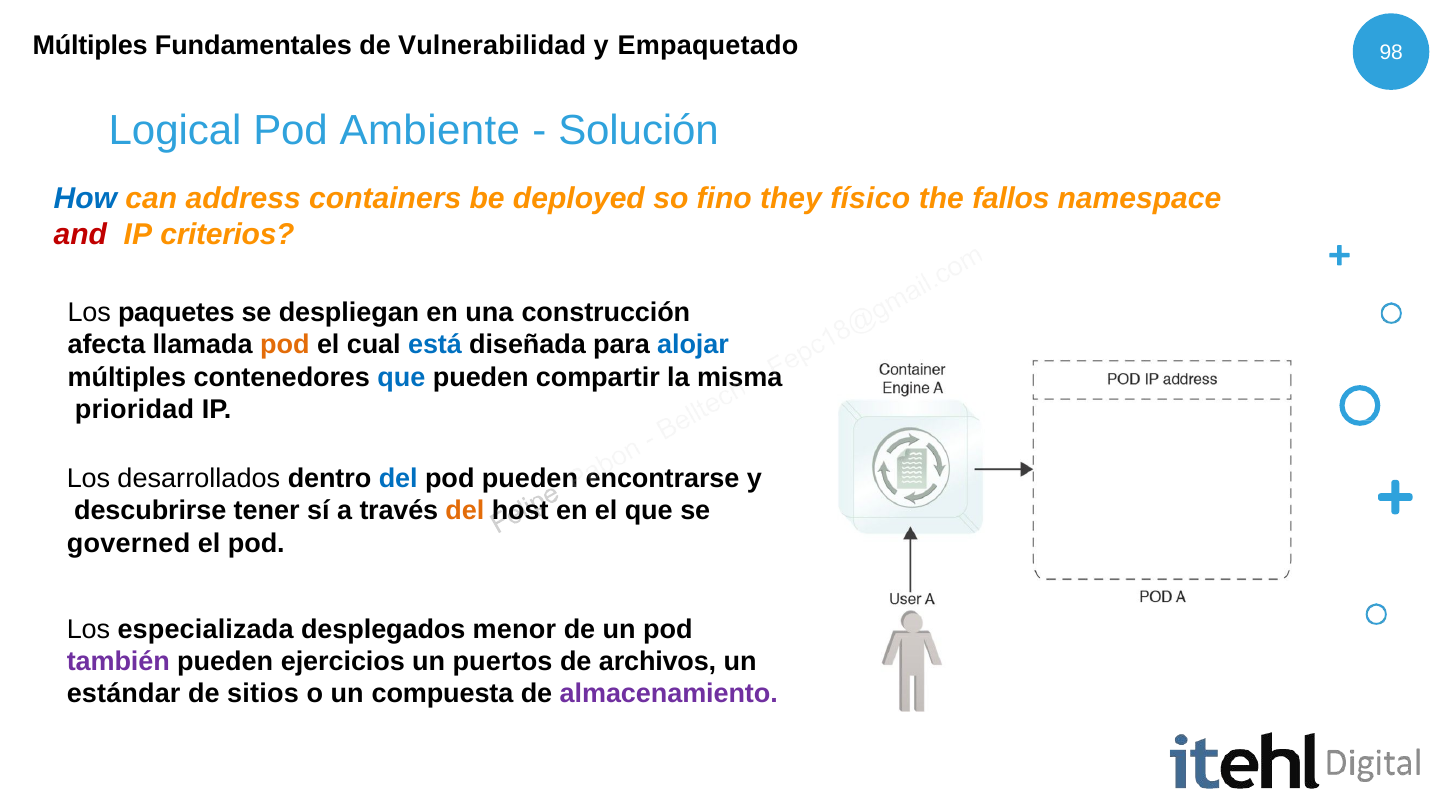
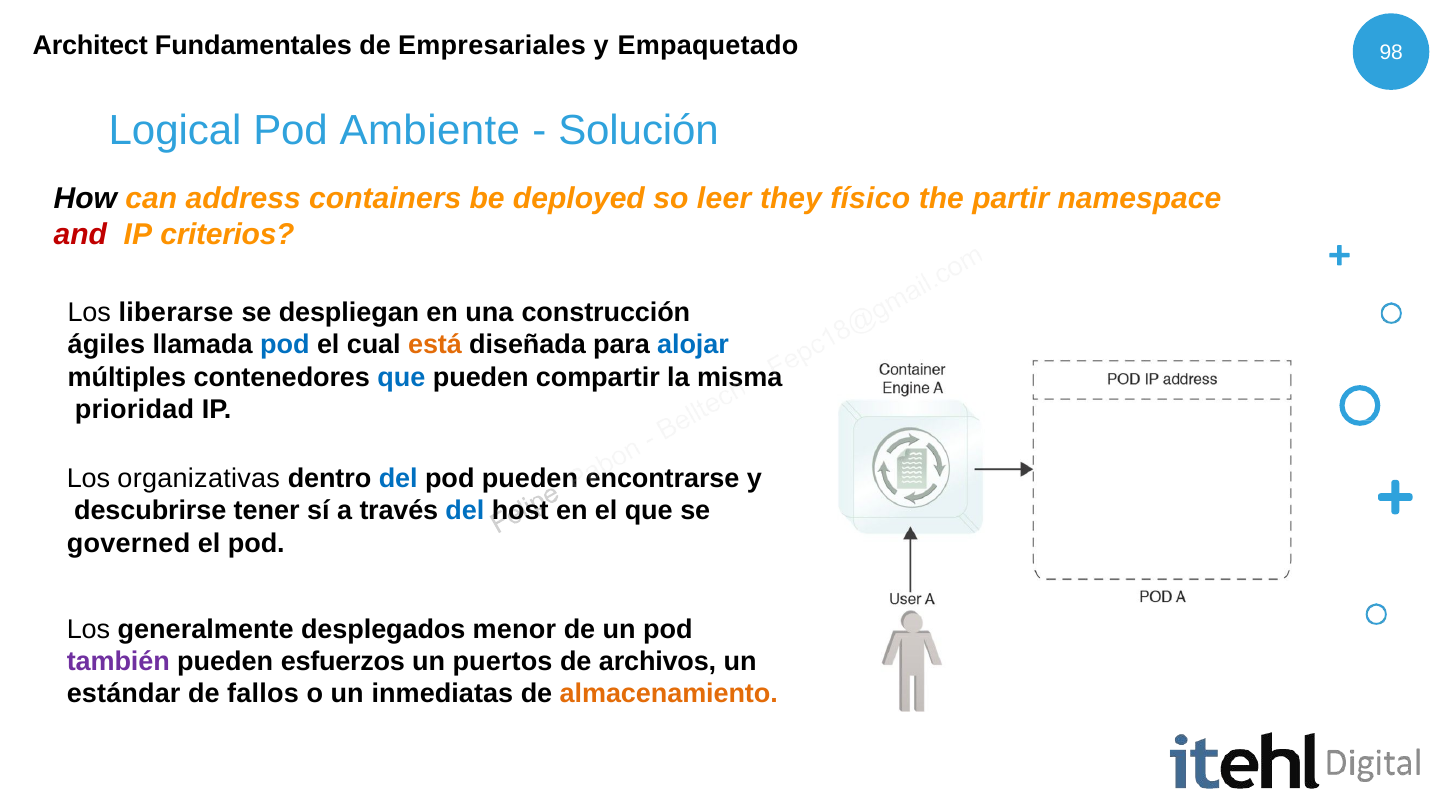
Múltiples at (90, 45): Múltiples -> Architect
Vulnerabilidad: Vulnerabilidad -> Empresariales
How colour: blue -> black
fino: fino -> leer
fallos: fallos -> partir
paquetes: paquetes -> liberarse
afecta: afecta -> ágiles
pod at (285, 345) colour: orange -> blue
está colour: blue -> orange
desarrollados: desarrollados -> organizativas
del at (465, 511) colour: orange -> blue
especializada: especializada -> generalmente
ejercicios: ejercicios -> esfuerzos
sitios: sitios -> fallos
compuesta: compuesta -> inmediatas
almacenamiento colour: purple -> orange
